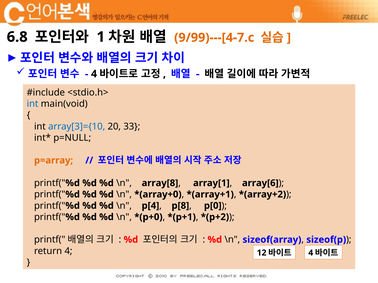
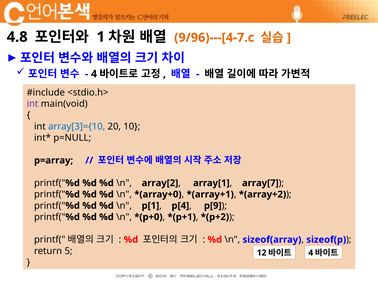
6.8: 6.8 -> 4.8
9/99)---[4-7.c: 9/99)---[4-7.c -> 9/96)---[4-7.c
int at (33, 104) colour: blue -> purple
33: 33 -> 10
p=array colour: orange -> black
array[8: array[8 -> array[2
array[6: array[6 -> array[7
p[4: p[4 -> p[1
p[8: p[8 -> p[4
p[0: p[0 -> p[9
return 4: 4 -> 5
